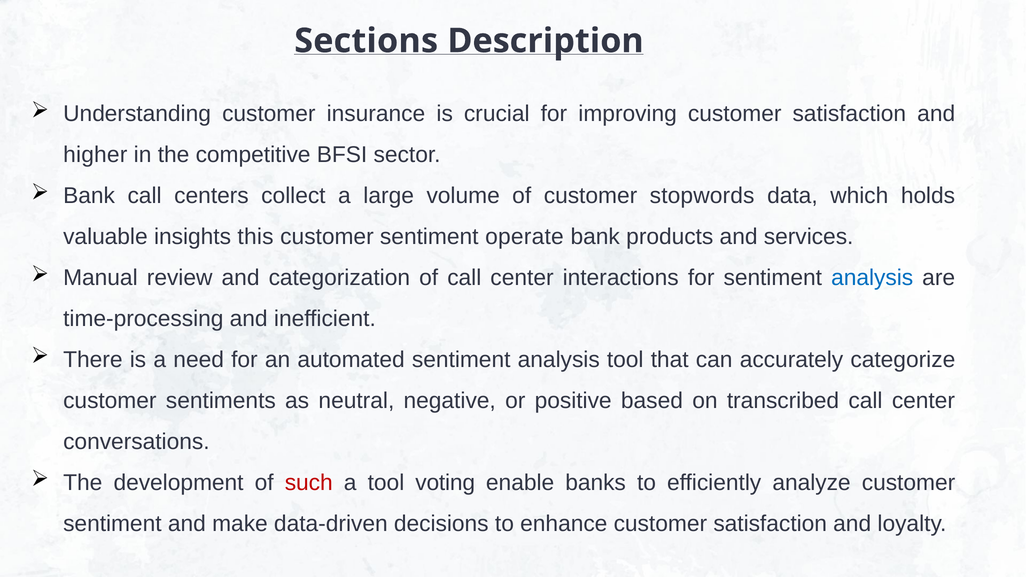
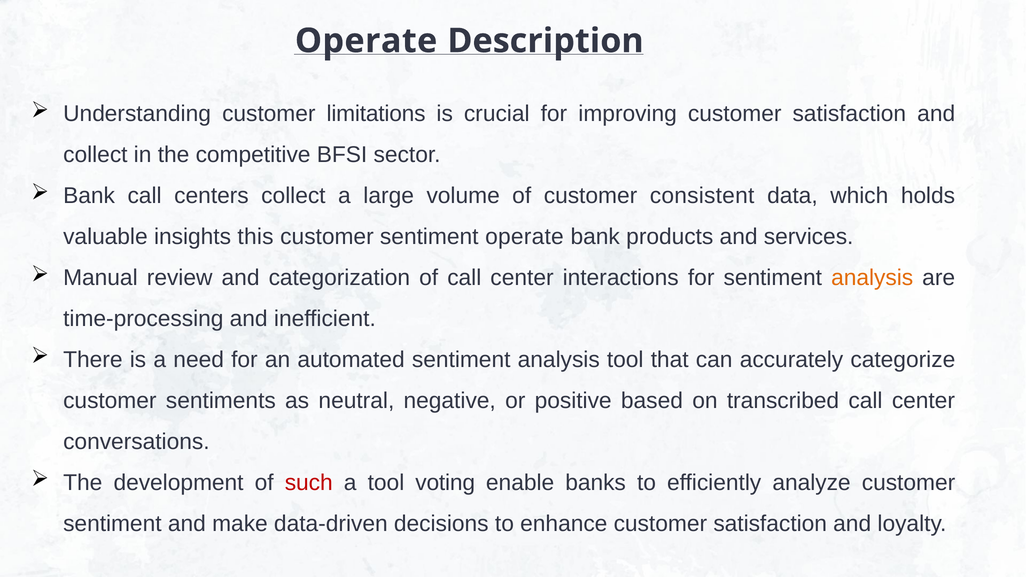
Sections at (366, 41): Sections -> Operate
insurance: insurance -> limitations
higher at (95, 155): higher -> collect
stopwords: stopwords -> consistent
analysis at (872, 278) colour: blue -> orange
